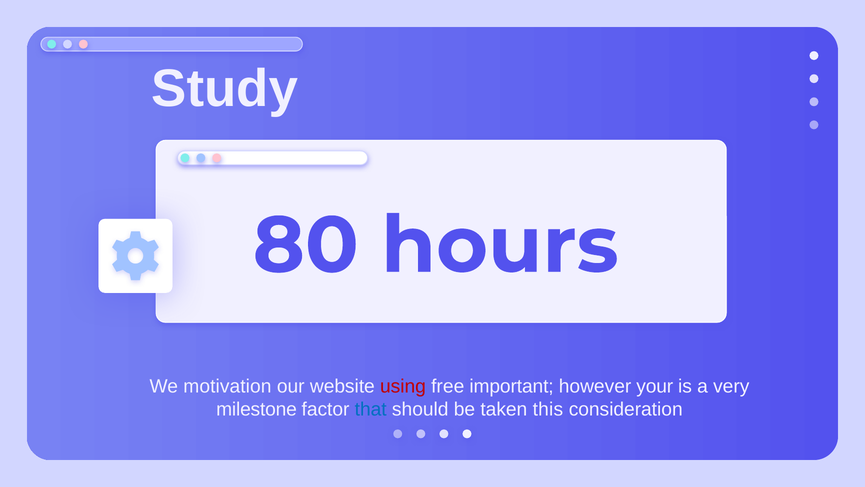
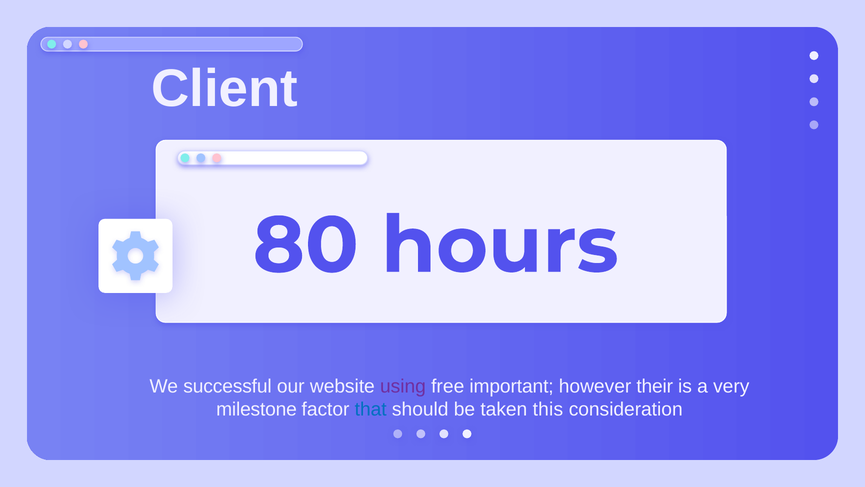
Study: Study -> Client
motivation: motivation -> successful
using colour: red -> purple
your: your -> their
